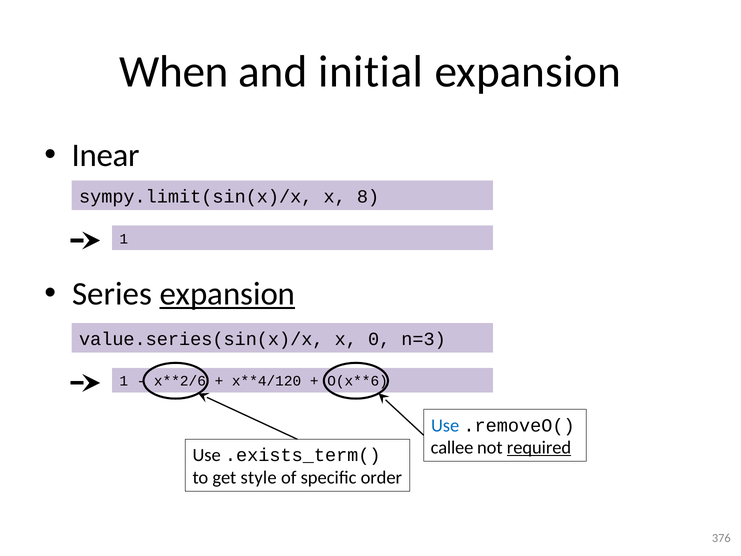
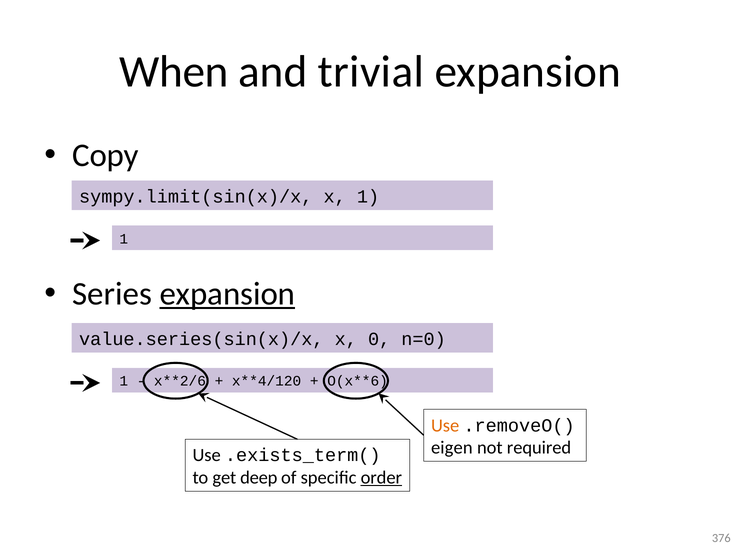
initial: initial -> trivial
Inear: Inear -> Copy
x 8: 8 -> 1
n=3: n=3 -> n=0
Use at (445, 425) colour: blue -> orange
callee: callee -> eigen
required underline: present -> none
style: style -> deep
order underline: none -> present
